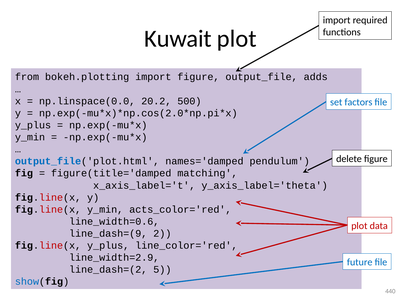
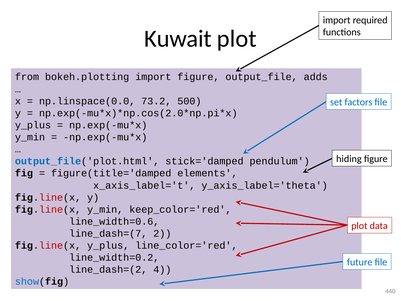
20.2: 20.2 -> 73.2
delete: delete -> hiding
names='damped: names='damped -> stick='damped
matching: matching -> elements
acts_color='red: acts_color='red -> keep_color='red
line_dash=(9: line_dash=(9 -> line_dash=(7
line_width=2.9: line_width=2.9 -> line_width=0.2
5: 5 -> 4
